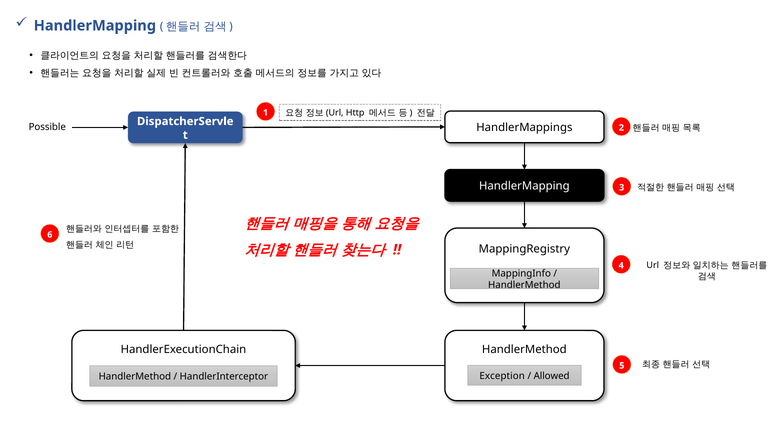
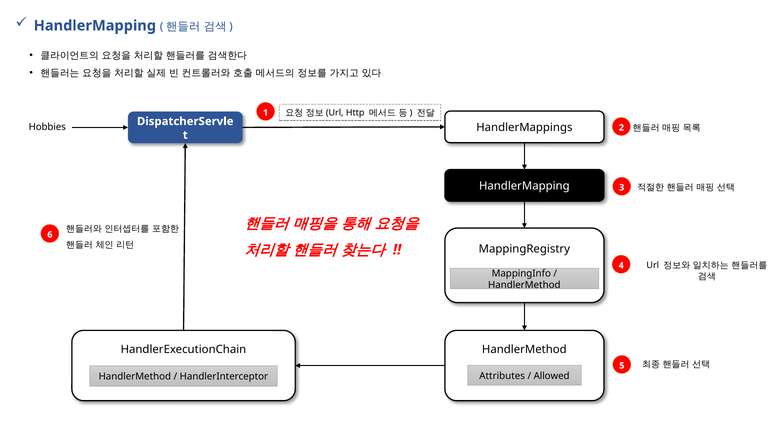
Possible: Possible -> Hobbies
Exception: Exception -> Attributes
